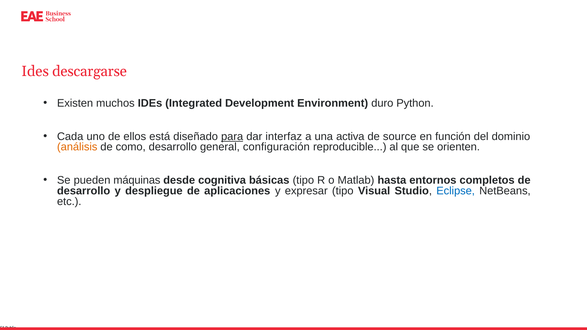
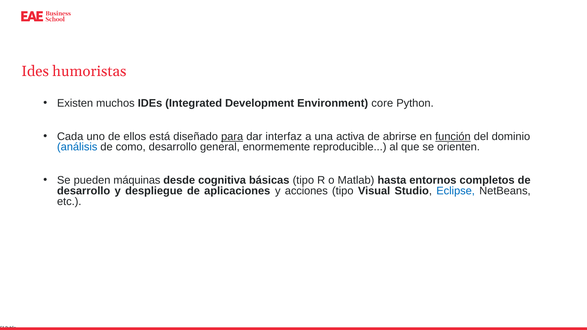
descargarse: descargarse -> humoristas
duro: duro -> core
source: source -> abrirse
función underline: none -> present
análisis colour: orange -> blue
configuración: configuración -> enormemente
expresar: expresar -> acciones
